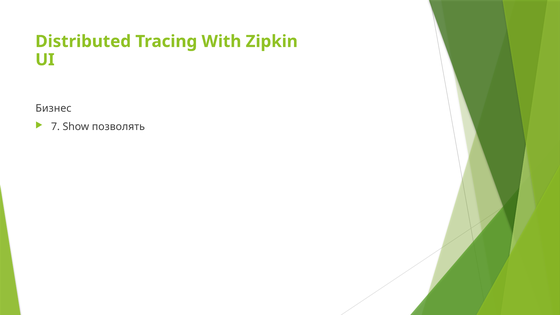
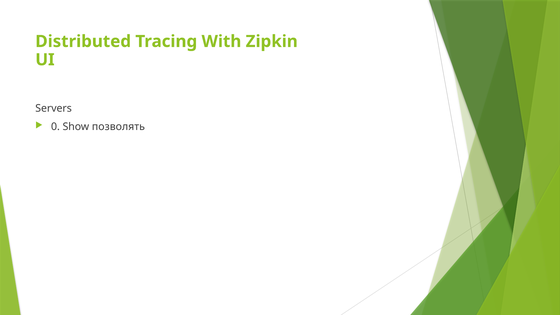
Бизнес: Бизнес -> Servers
7: 7 -> 0
